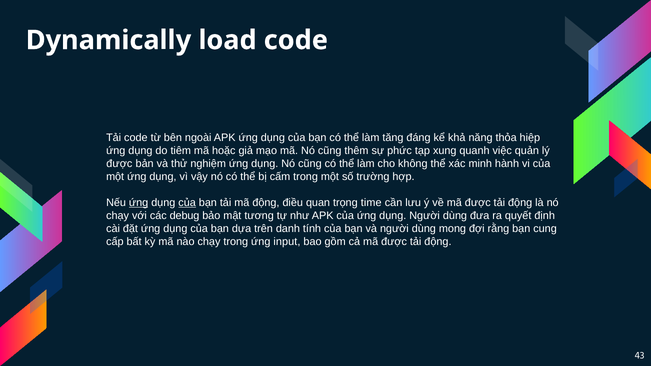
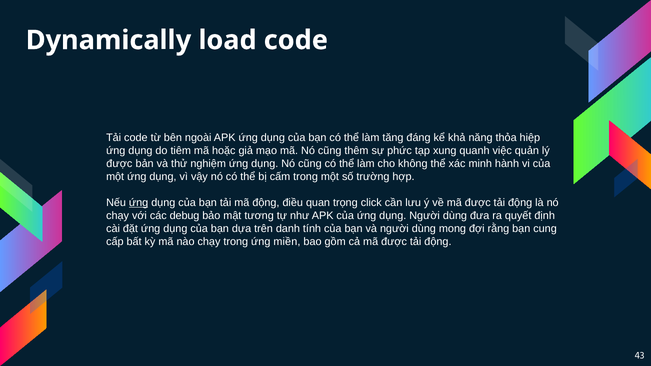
của at (187, 203) underline: present -> none
time: time -> click
input: input -> miền
